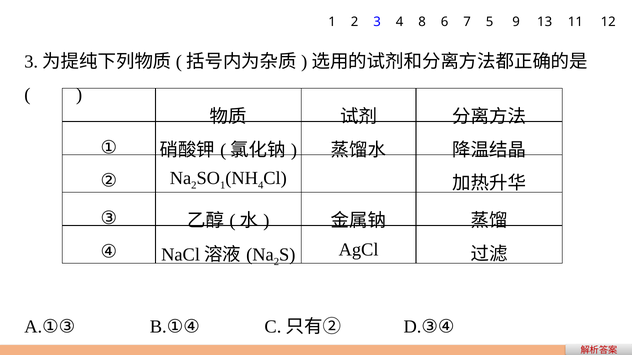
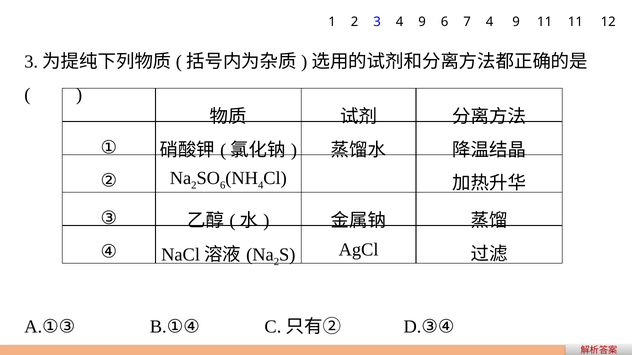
3 4 8: 8 -> 9
7 5: 5 -> 4
9 13: 13 -> 11
1 at (223, 186): 1 -> 6
